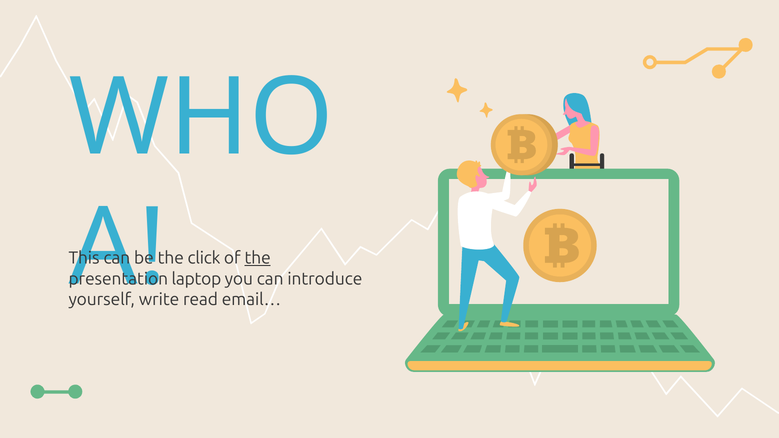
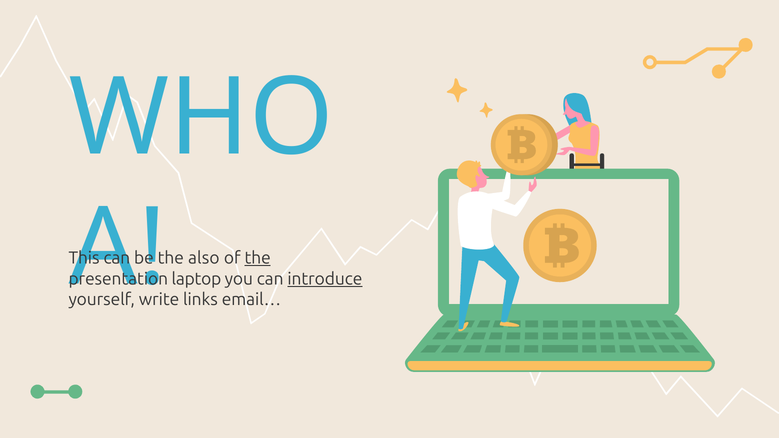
click: click -> also
introduce underline: none -> present
read: read -> links
